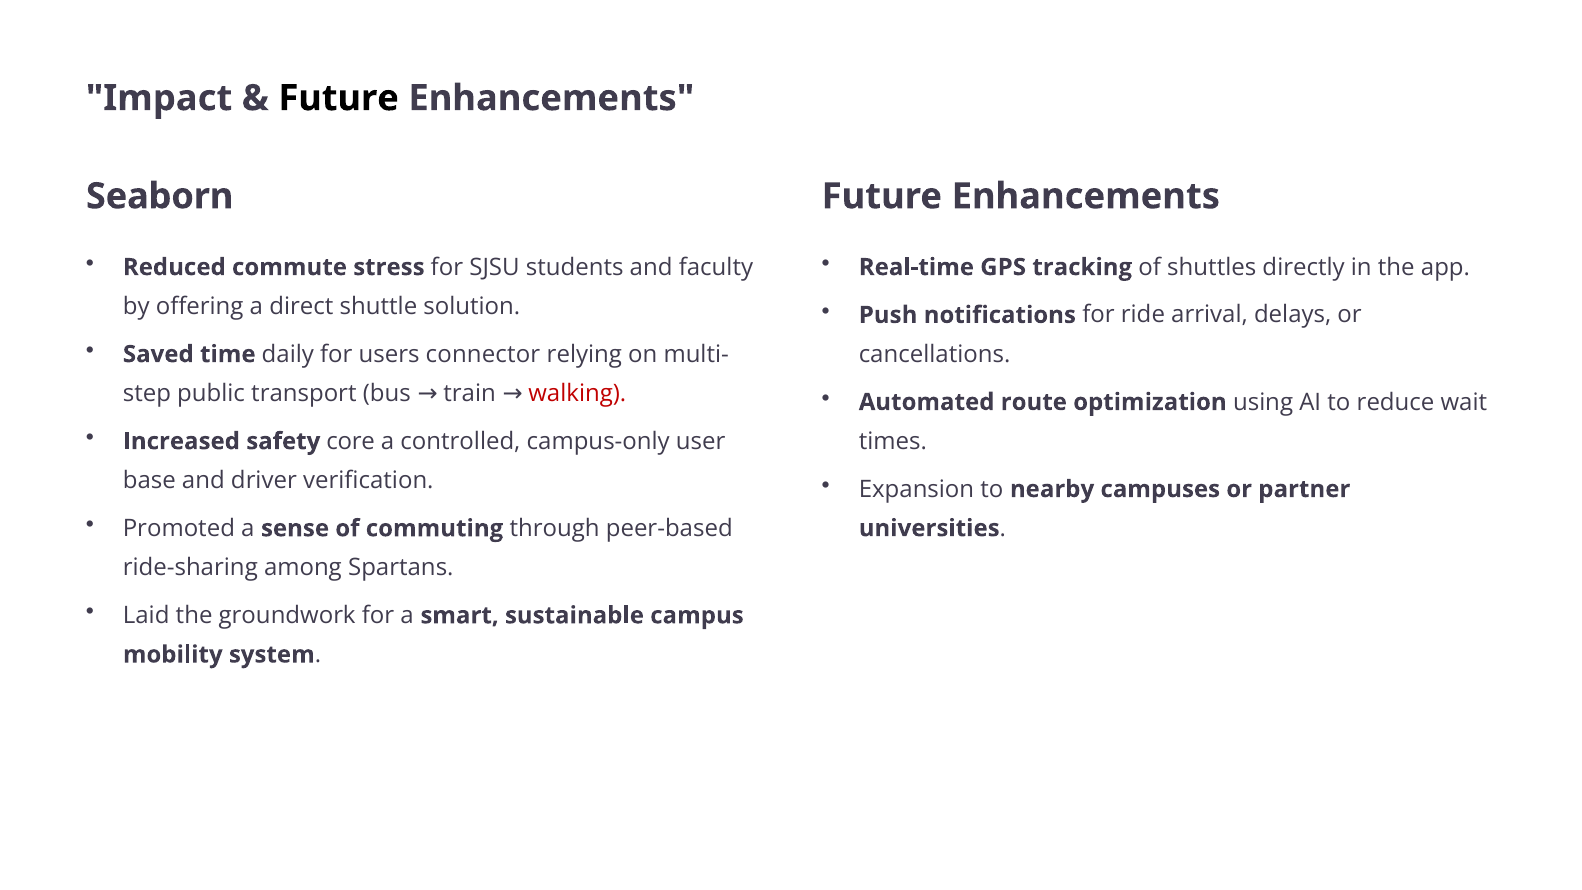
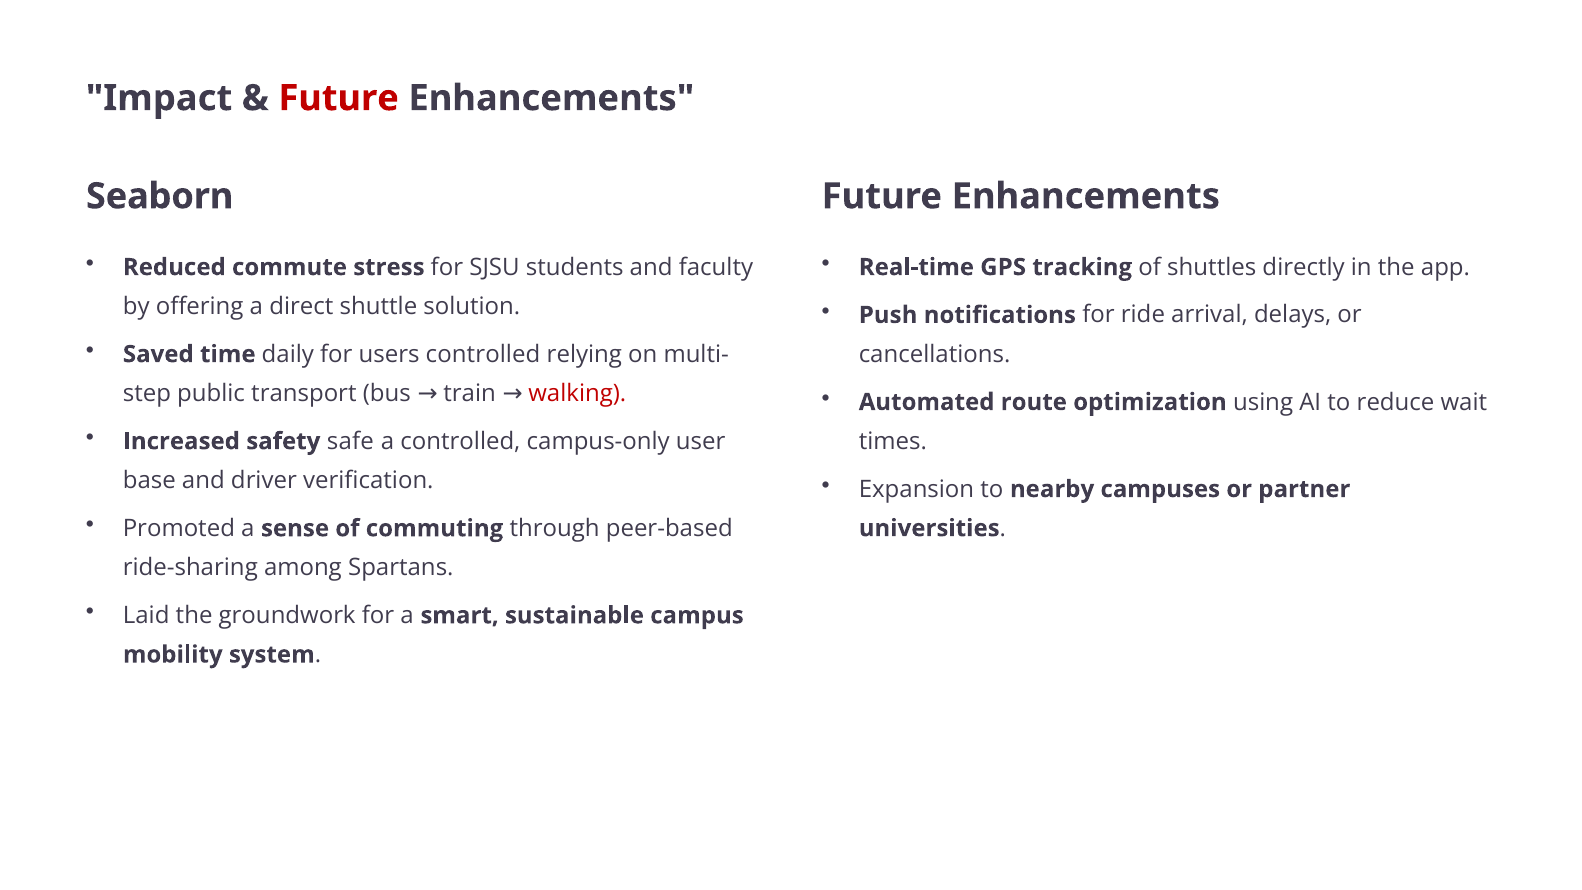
Future at (339, 98) colour: black -> red
users connector: connector -> controlled
core: core -> safe
